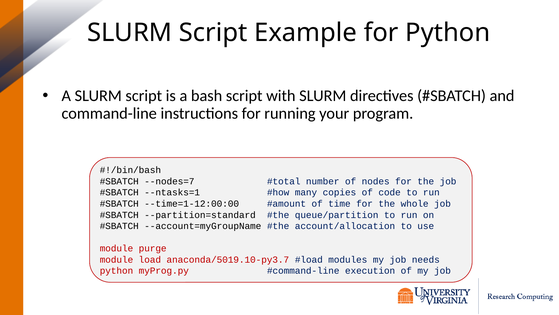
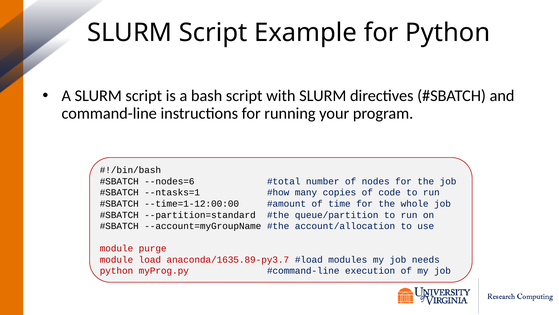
--nodes=7: --nodes=7 -> --nodes=6
anaconda/5019.10-py3.7: anaconda/5019.10-py3.7 -> anaconda/1635.89-py3.7
